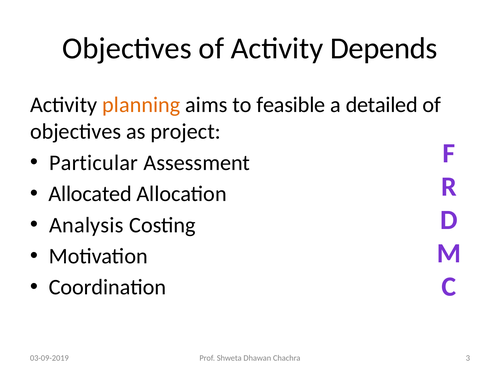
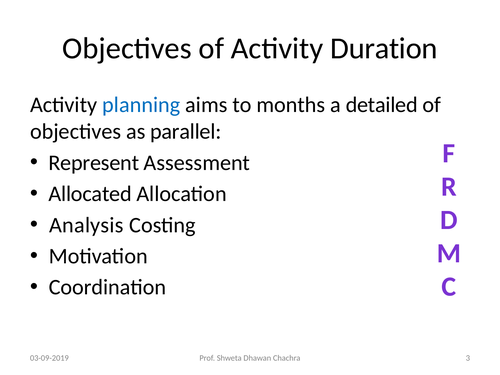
Depends: Depends -> Duration
planning colour: orange -> blue
feasible: feasible -> months
project: project -> parallel
Particular: Particular -> Represent
